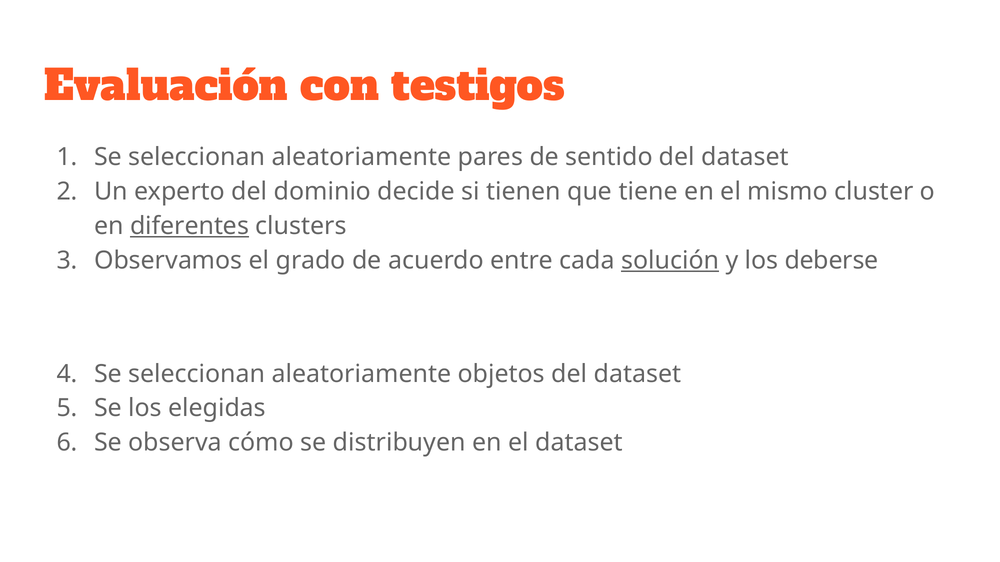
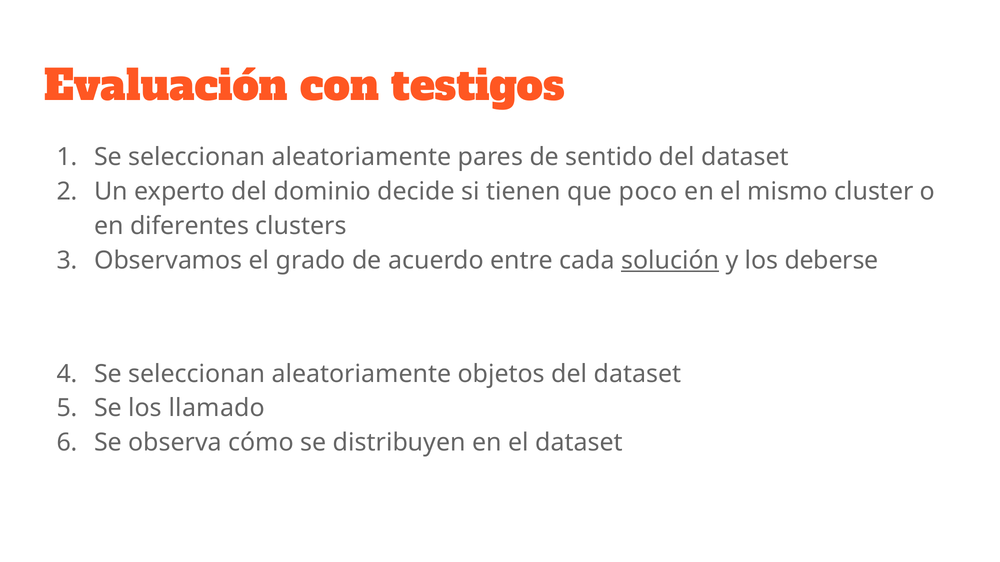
tiene: tiene -> poco
diferentes underline: present -> none
elegidas: elegidas -> llamado
